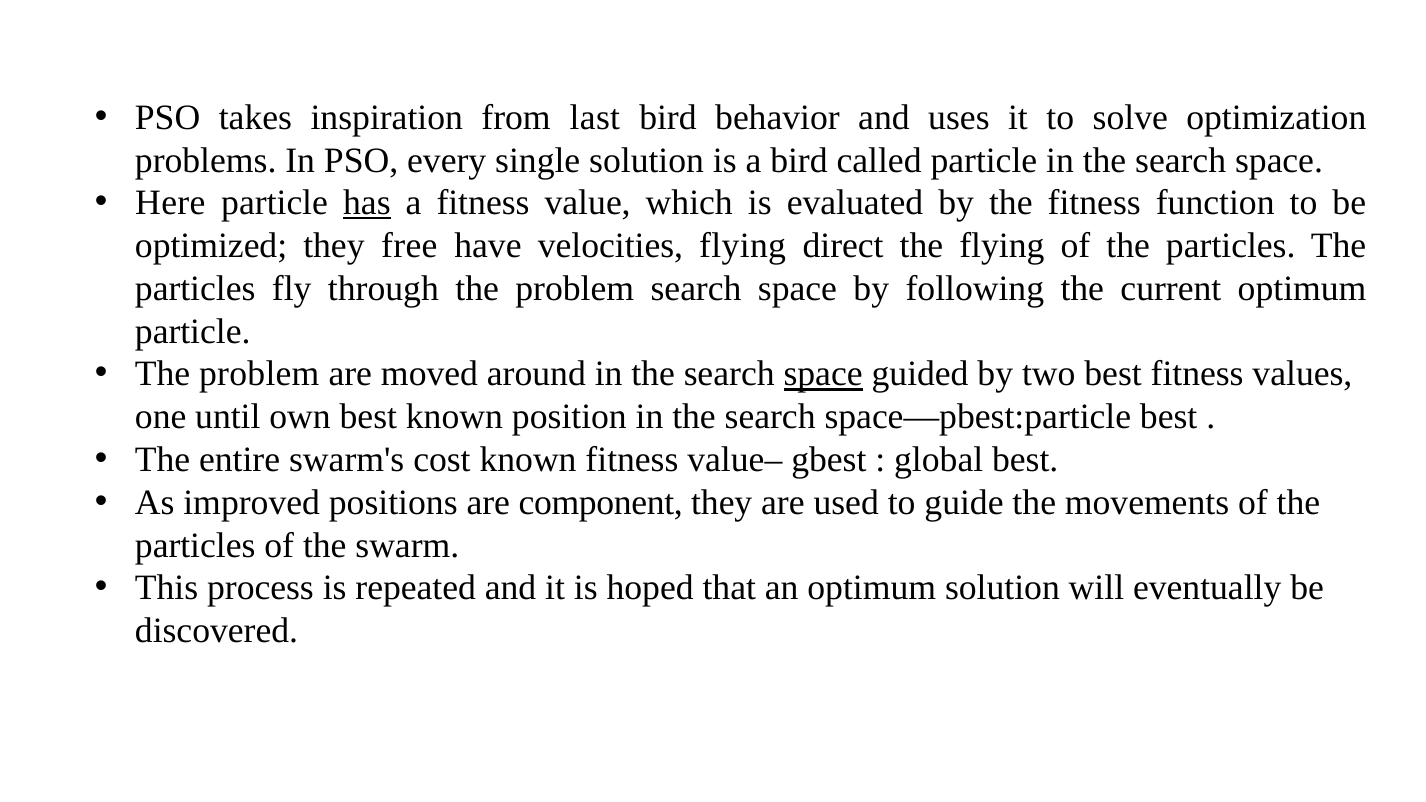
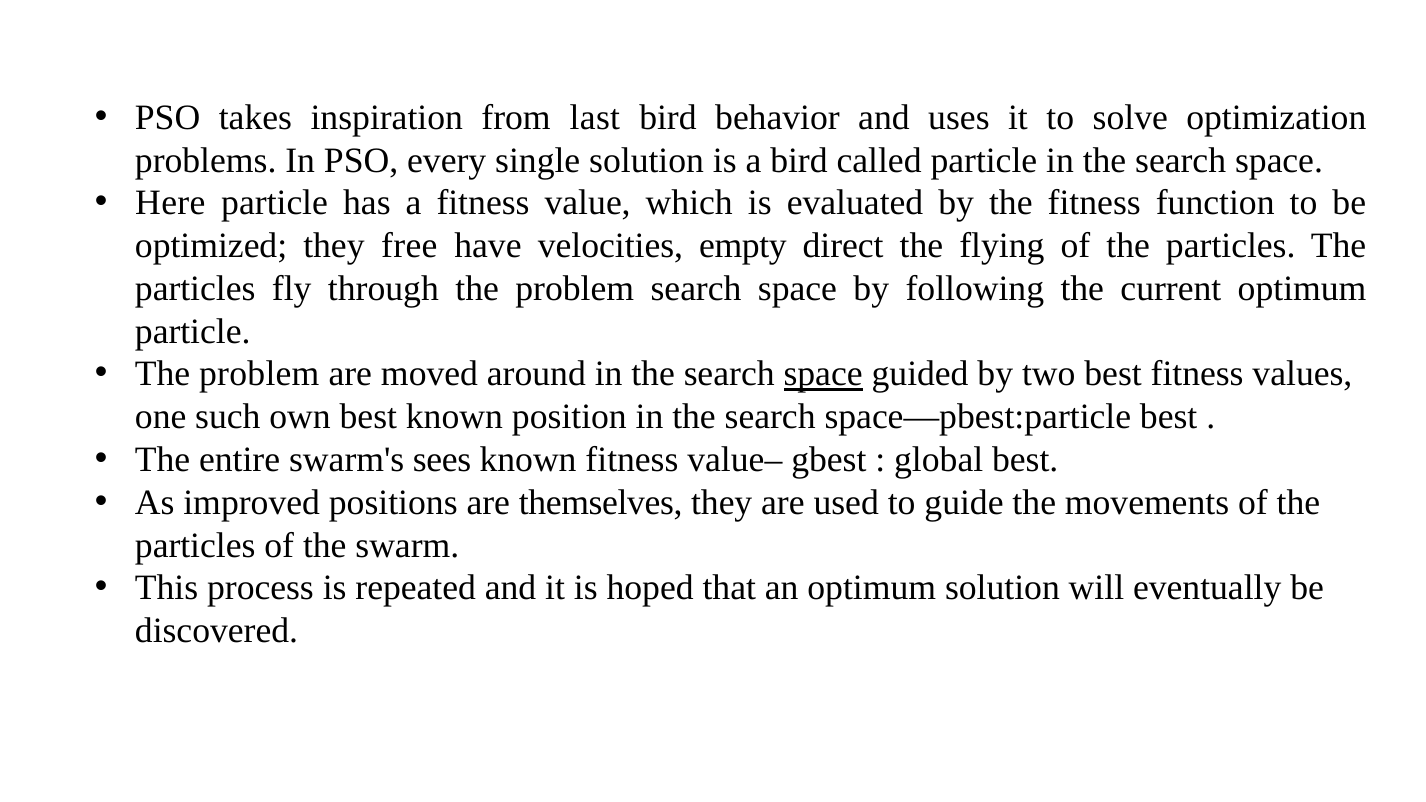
has underline: present -> none
velocities flying: flying -> empty
until: until -> such
cost: cost -> sees
component: component -> themselves
